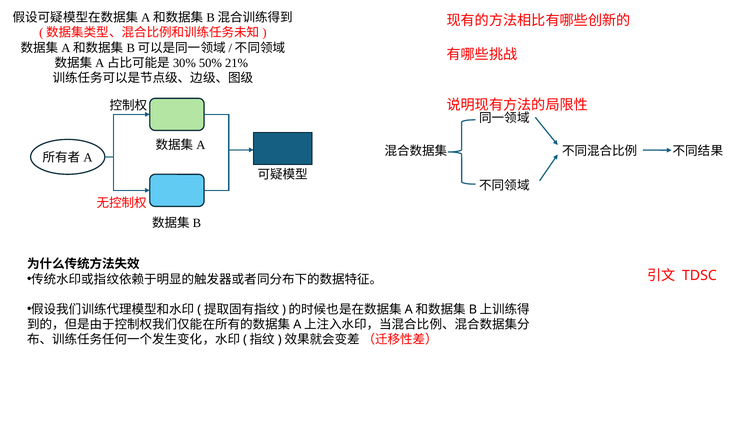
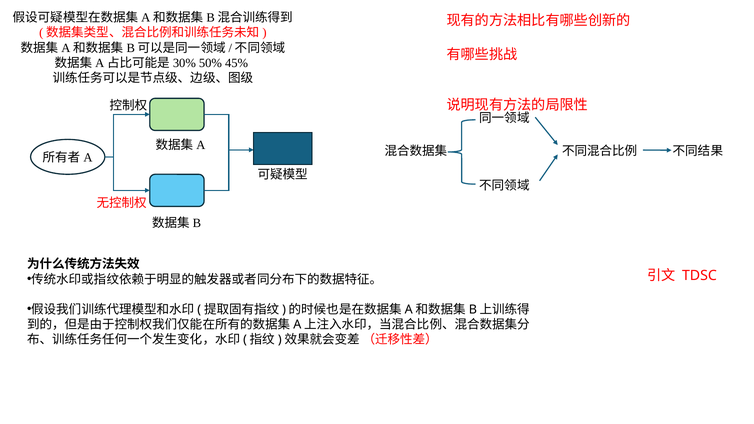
21%: 21% -> 45%
